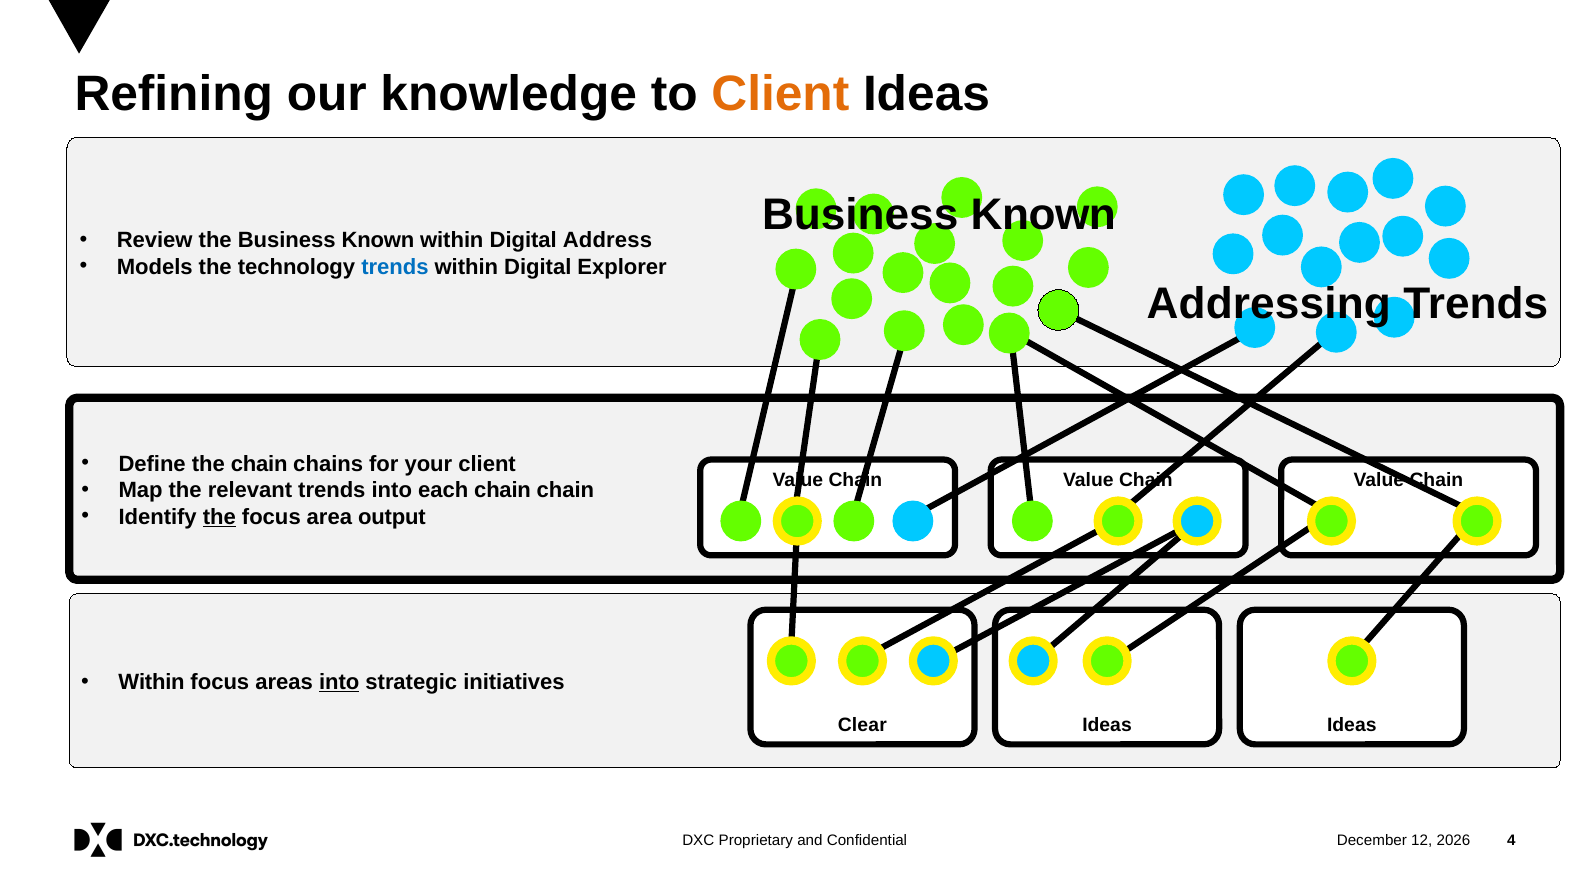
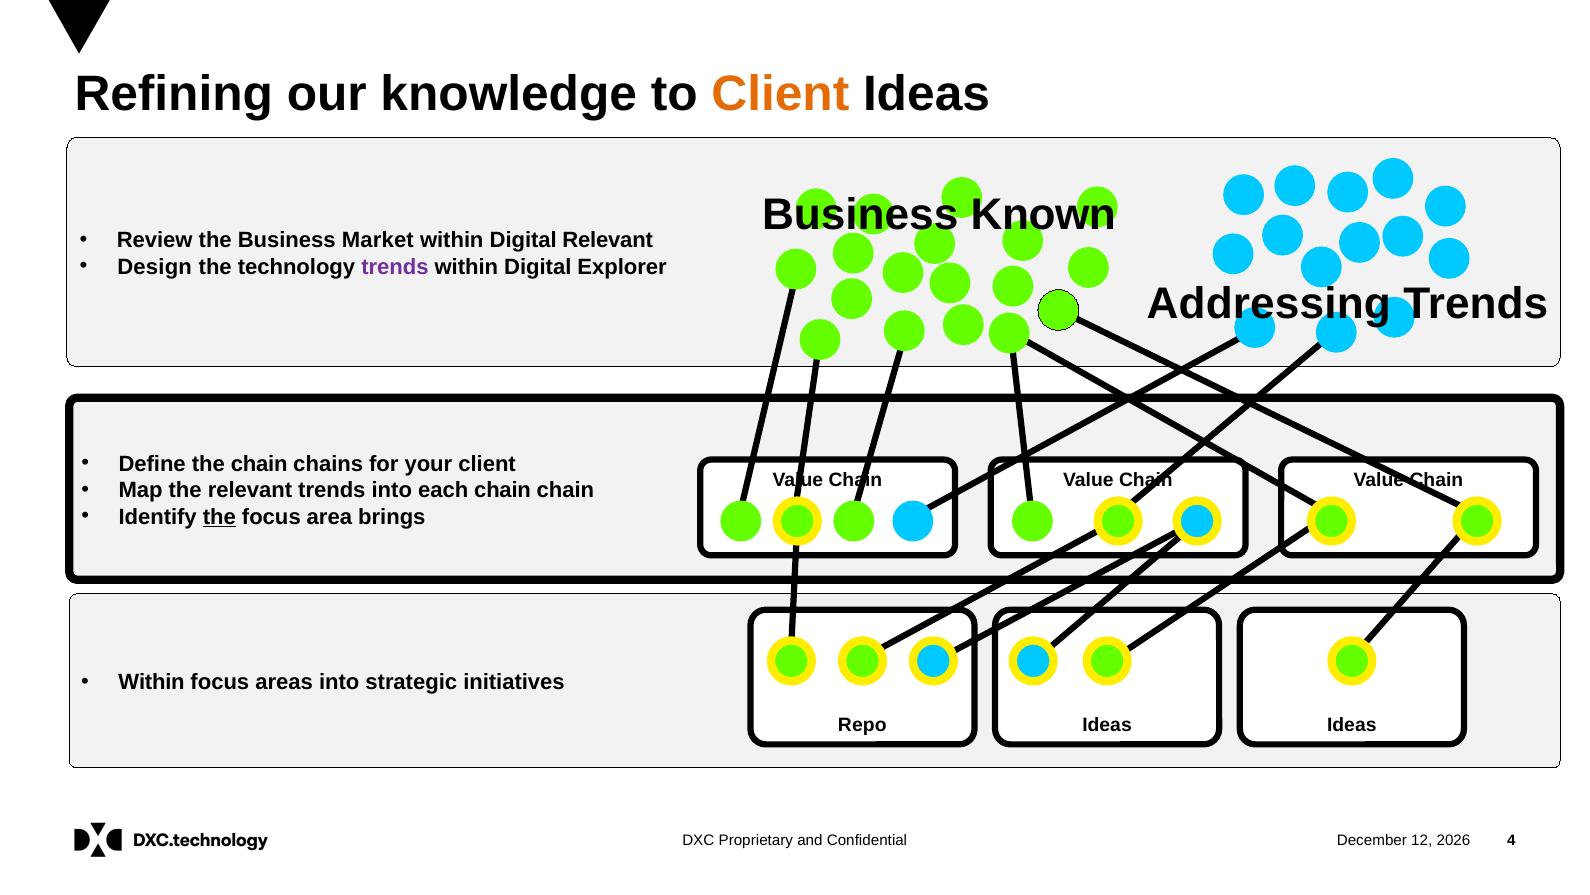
the Business Known: Known -> Market
Digital Address: Address -> Relevant
Models: Models -> Design
trends at (395, 267) colour: blue -> purple
output: output -> brings
into at (339, 682) underline: present -> none
Clear: Clear -> Repo
